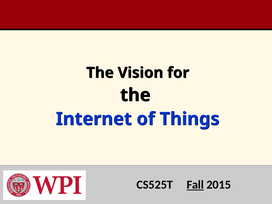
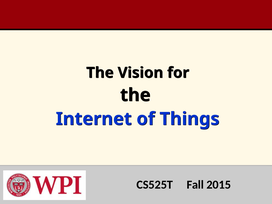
Fall underline: present -> none
